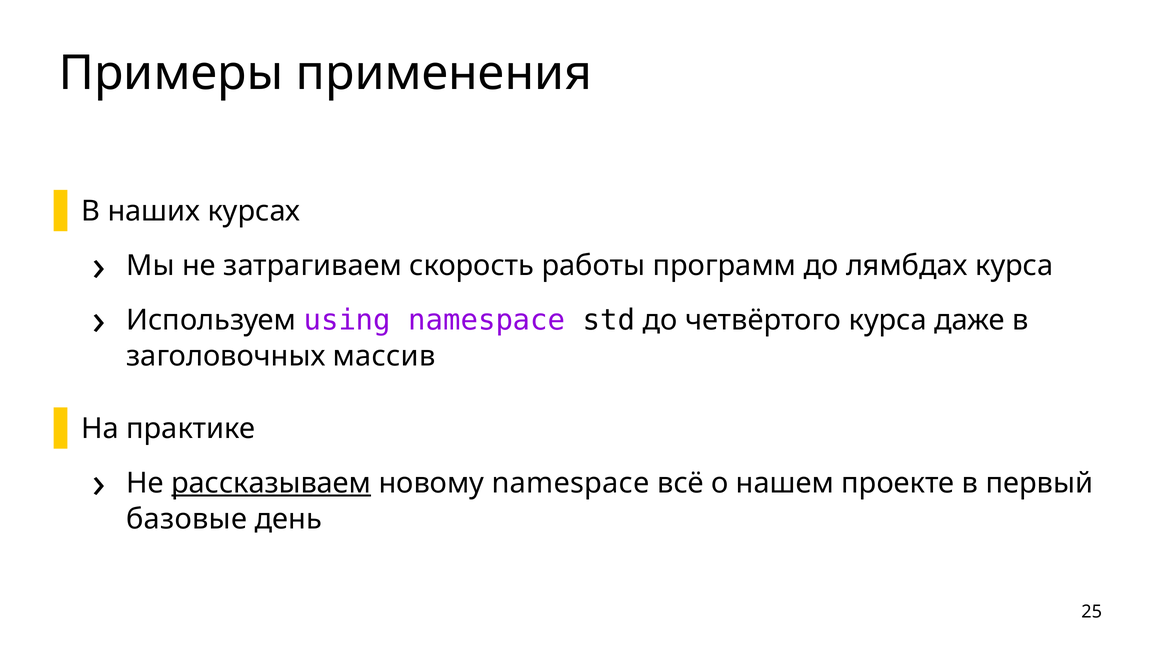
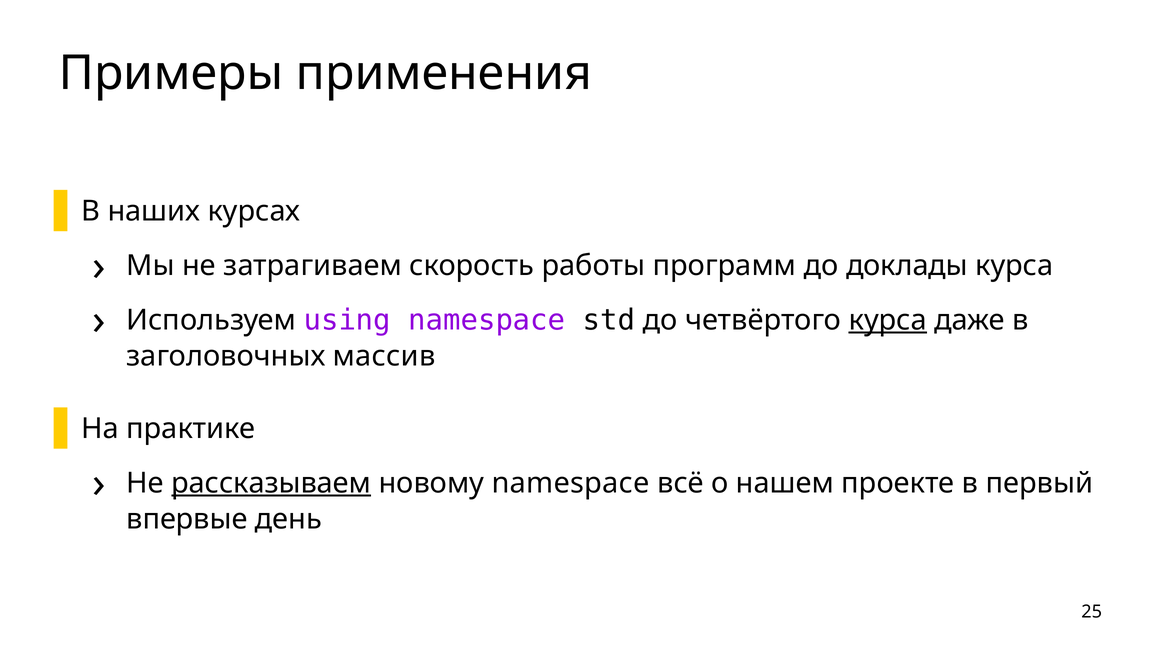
лямбдах: лямбдах -> доклады
курса at (888, 320) underline: none -> present
базовые: базовые -> впервые
